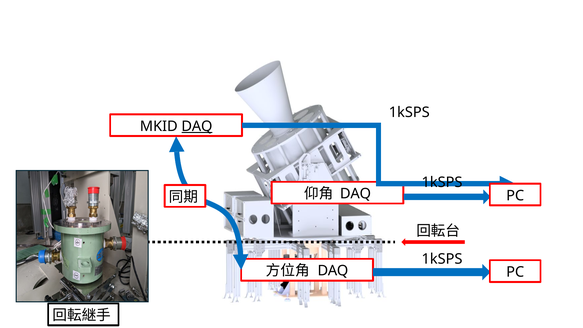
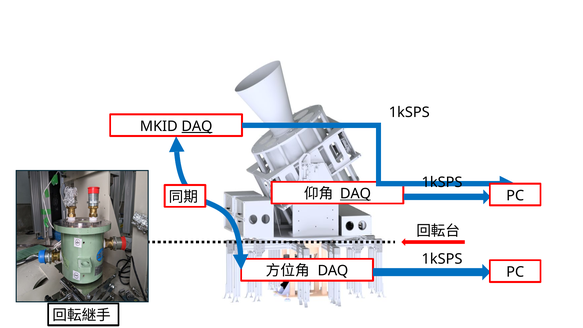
DAQ at (356, 194) underline: none -> present
